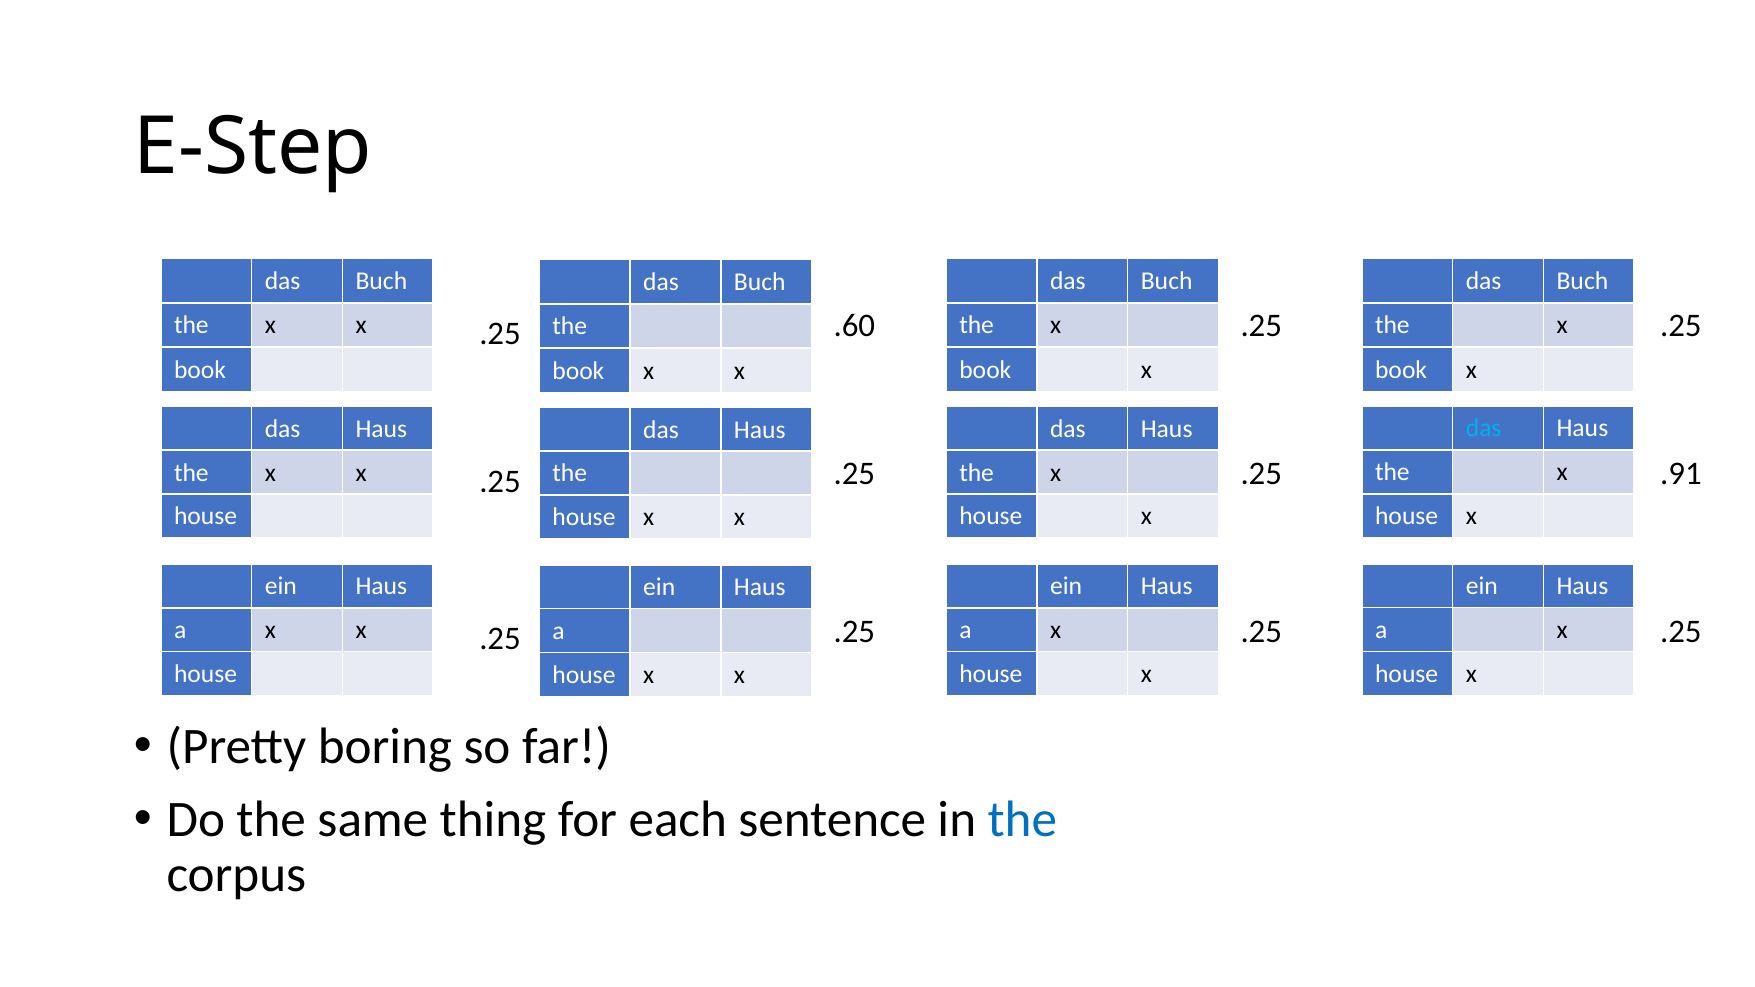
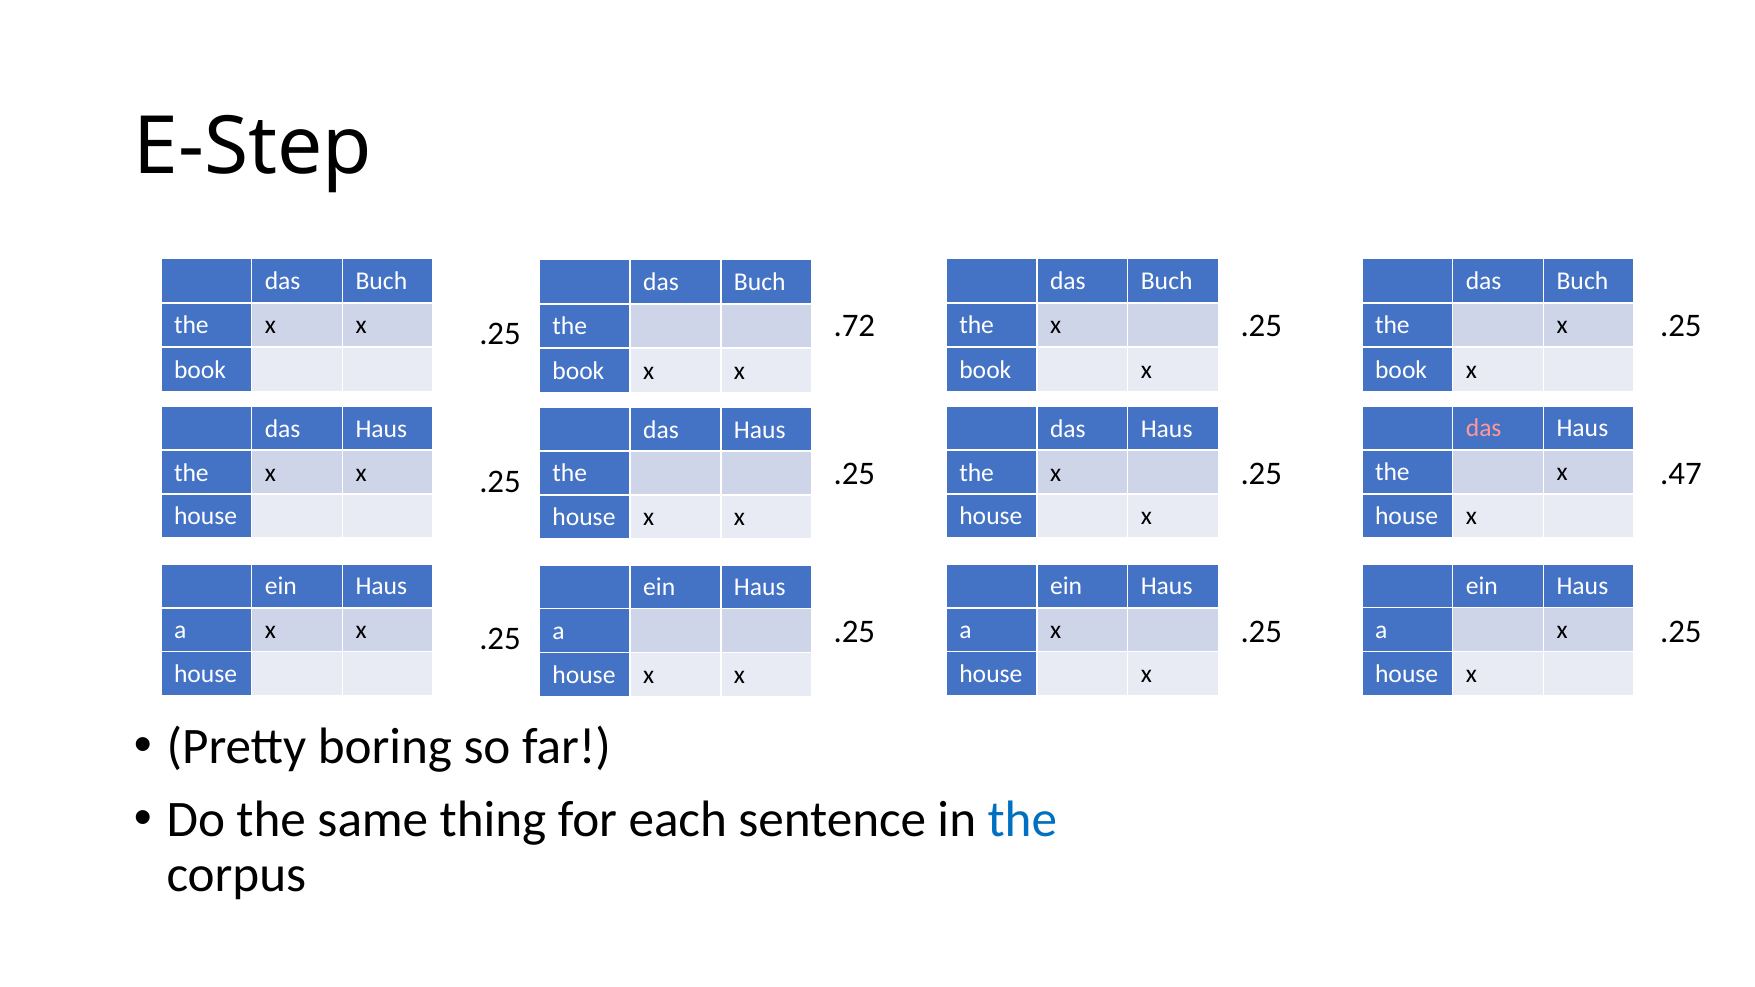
.60: .60 -> .72
das at (1484, 429) colour: light blue -> pink
.91: .91 -> .47
